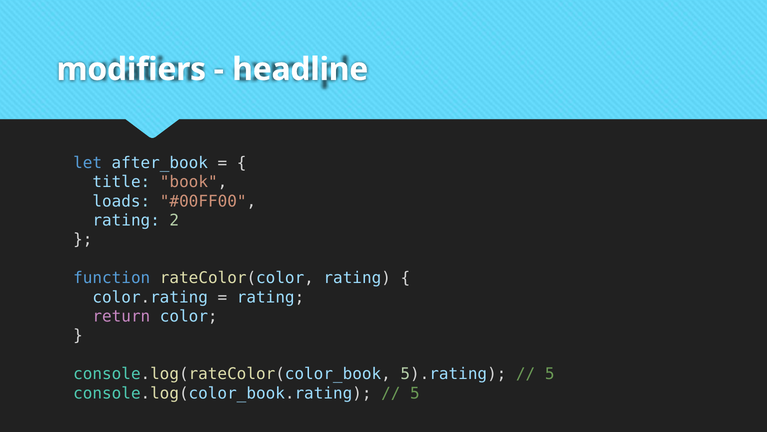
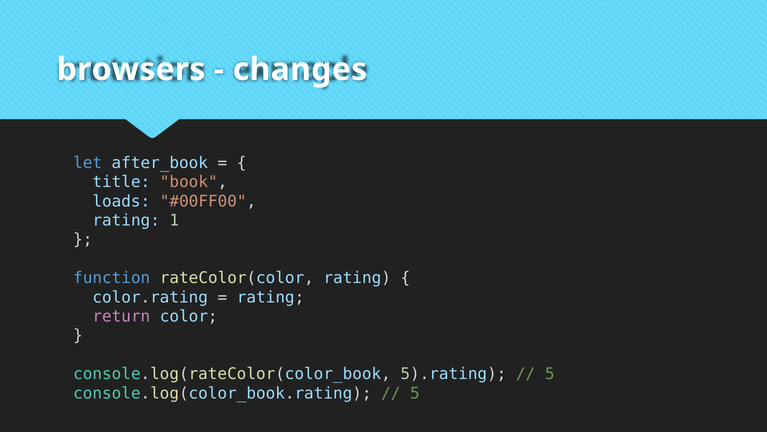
modifiers: modifiers -> browsers
headline: headline -> changes
2: 2 -> 1
